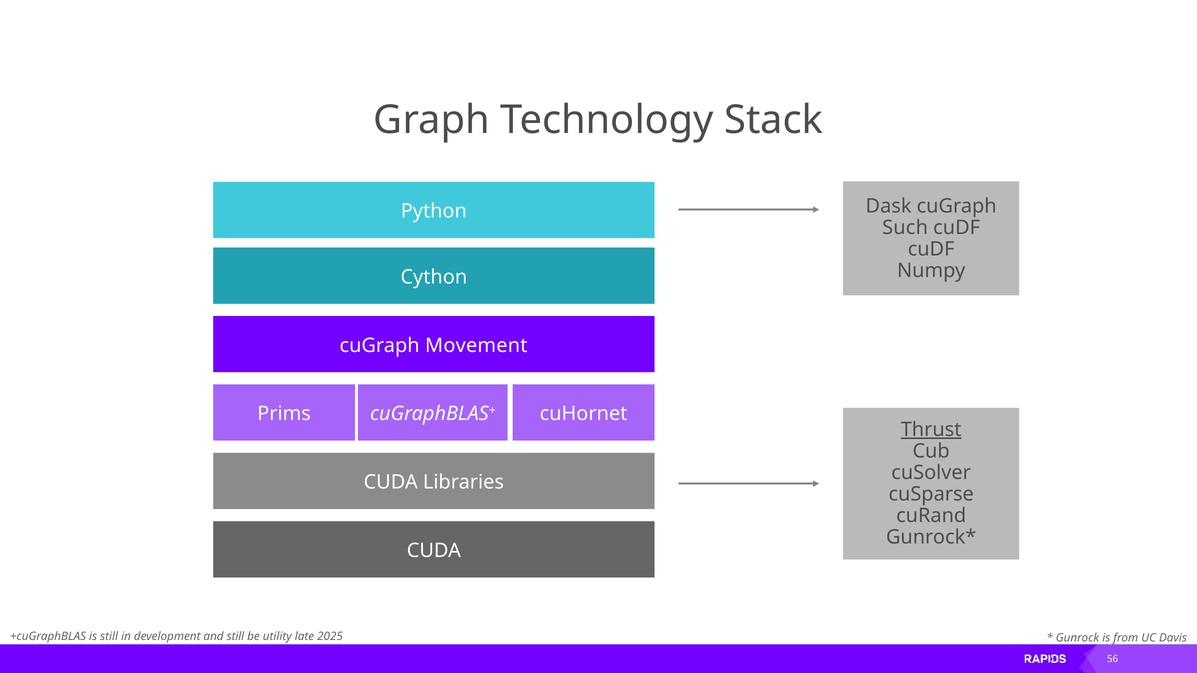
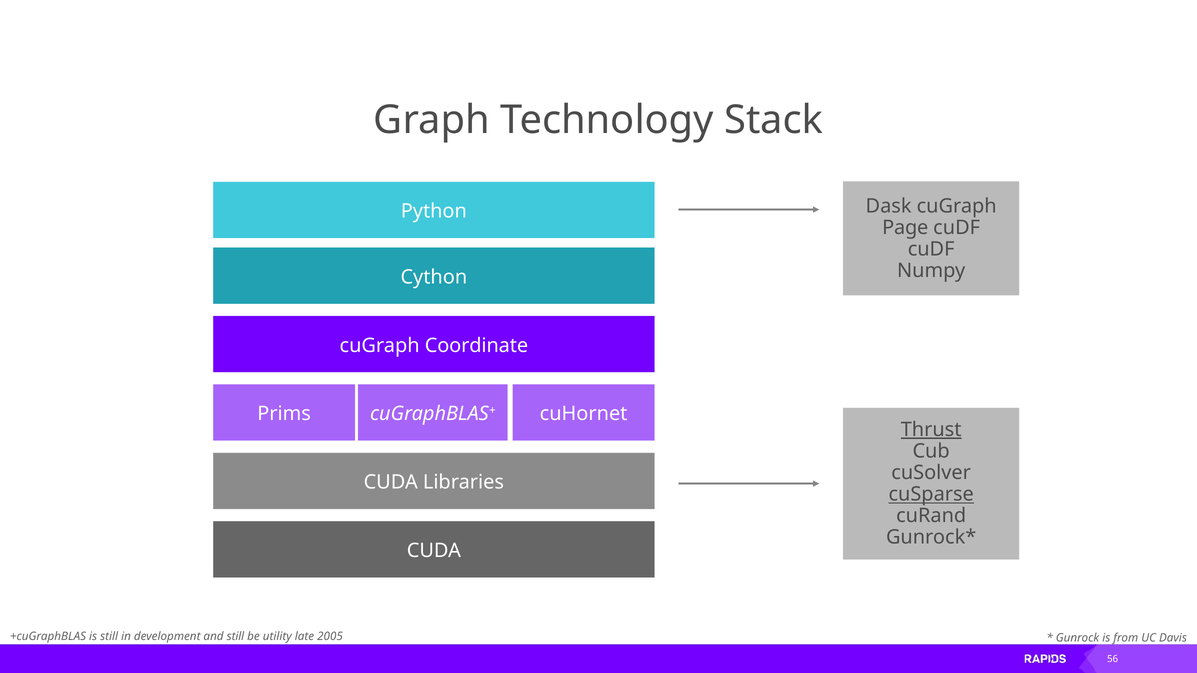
Such: Such -> Page
Movement: Movement -> Coordinate
cuSparse underline: none -> present
2025: 2025 -> 2005
